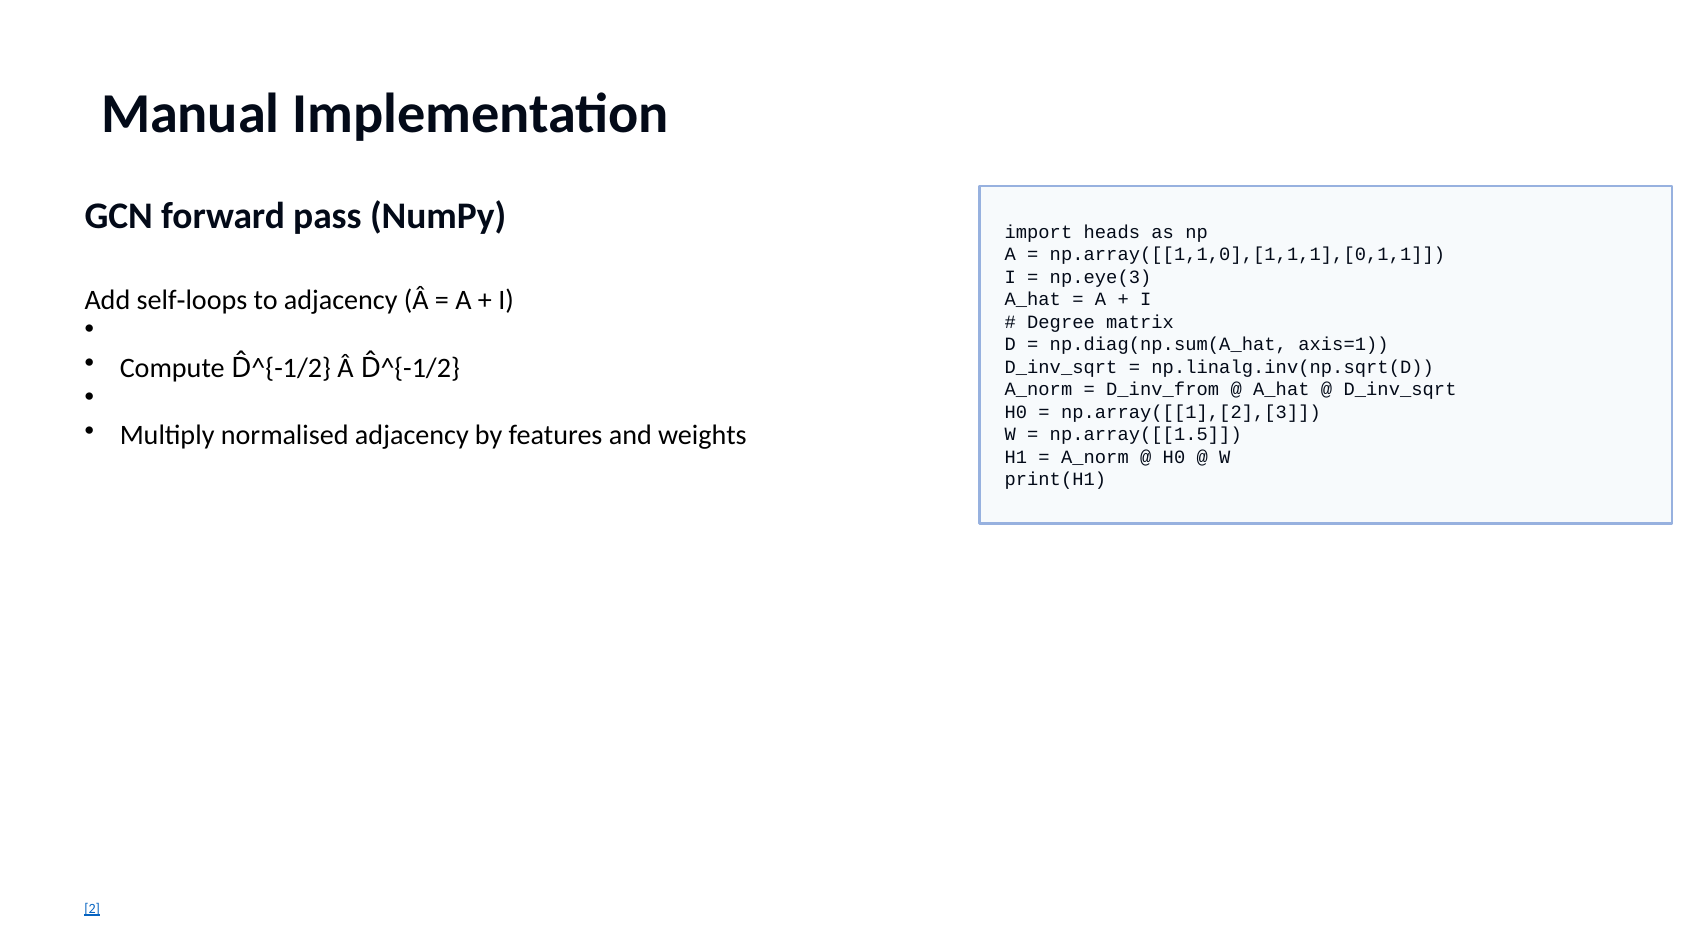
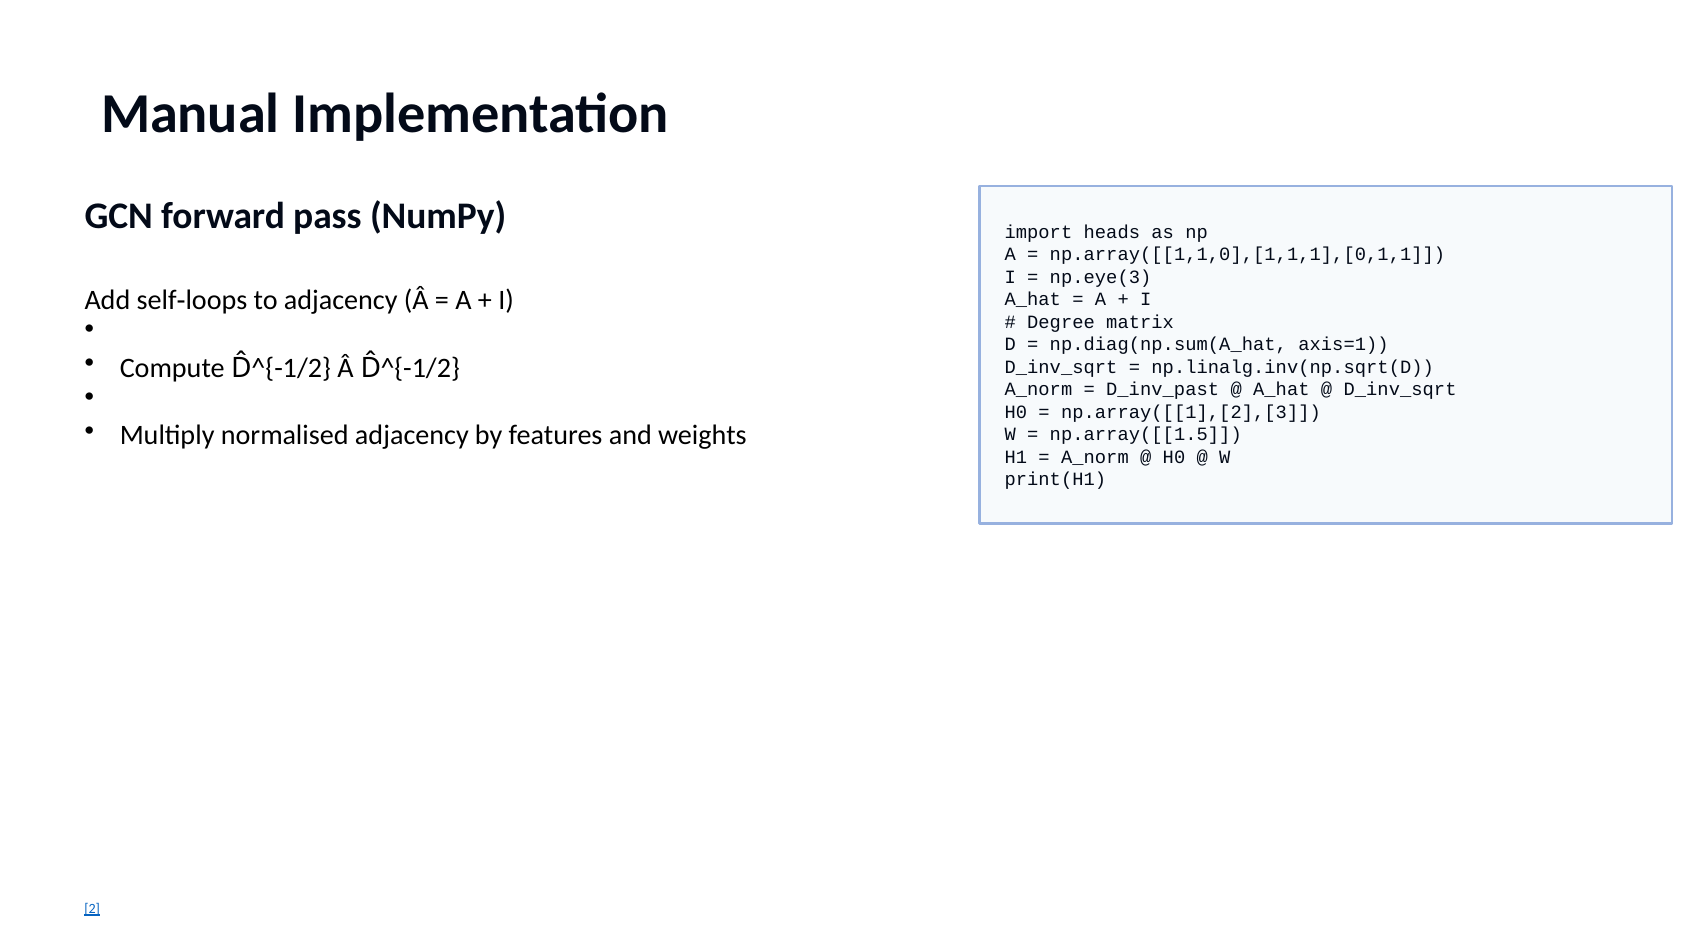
D_inv_from: D_inv_from -> D_inv_past
